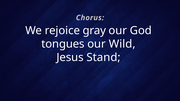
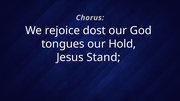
gray: gray -> dost
Wild: Wild -> Hold
